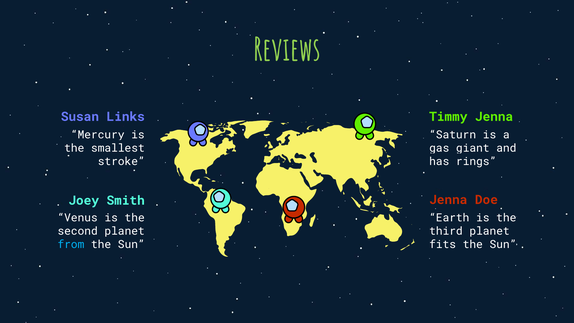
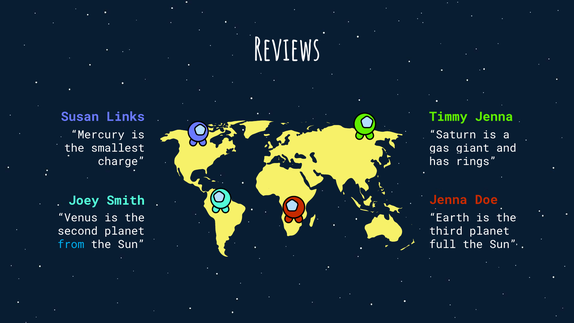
Reviews colour: light green -> white
stroke: stroke -> charge
fits: fits -> full
